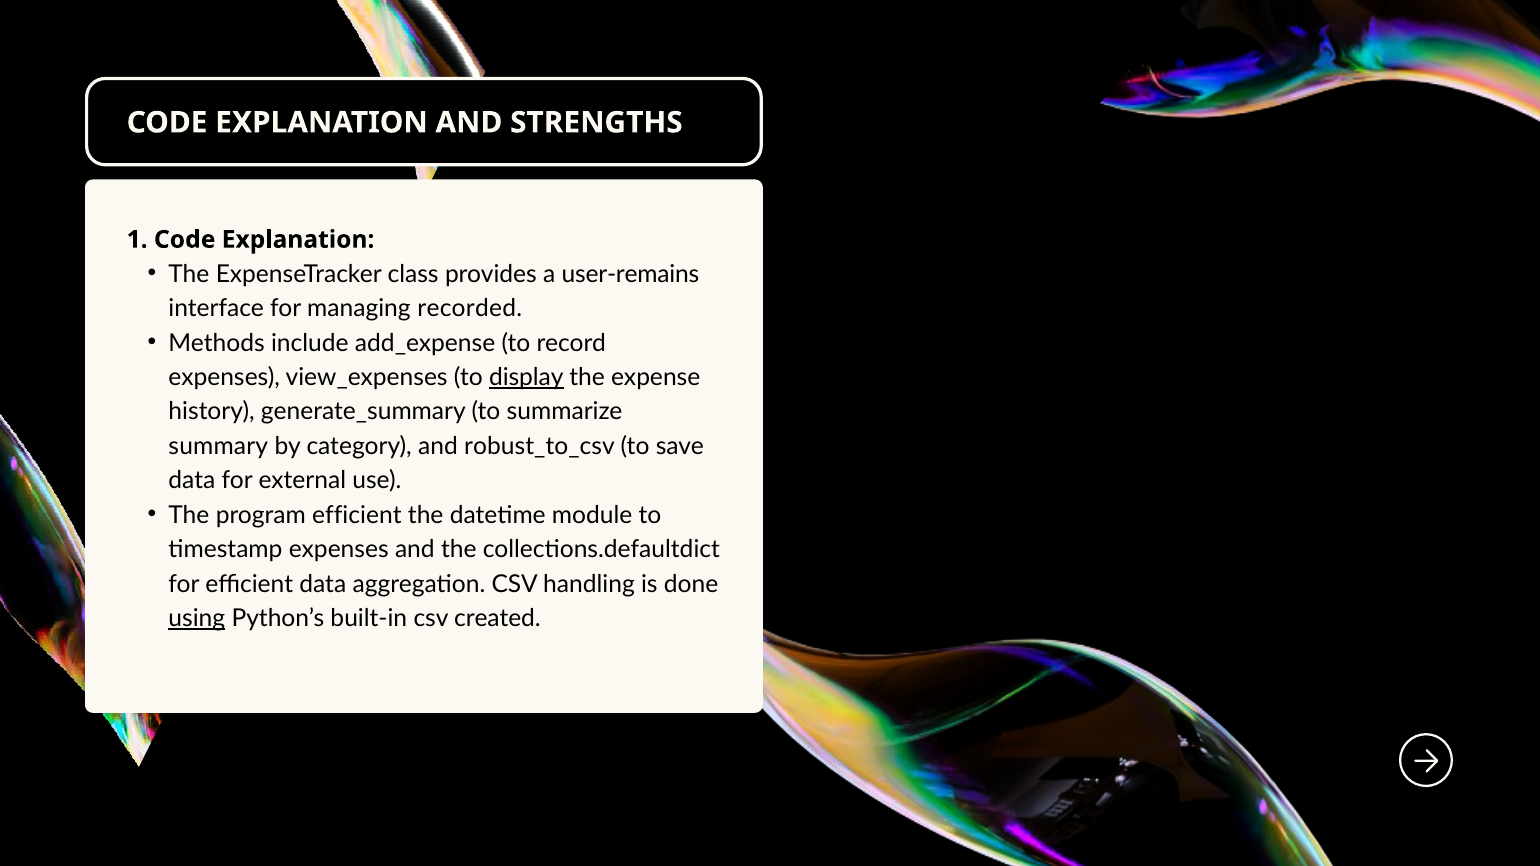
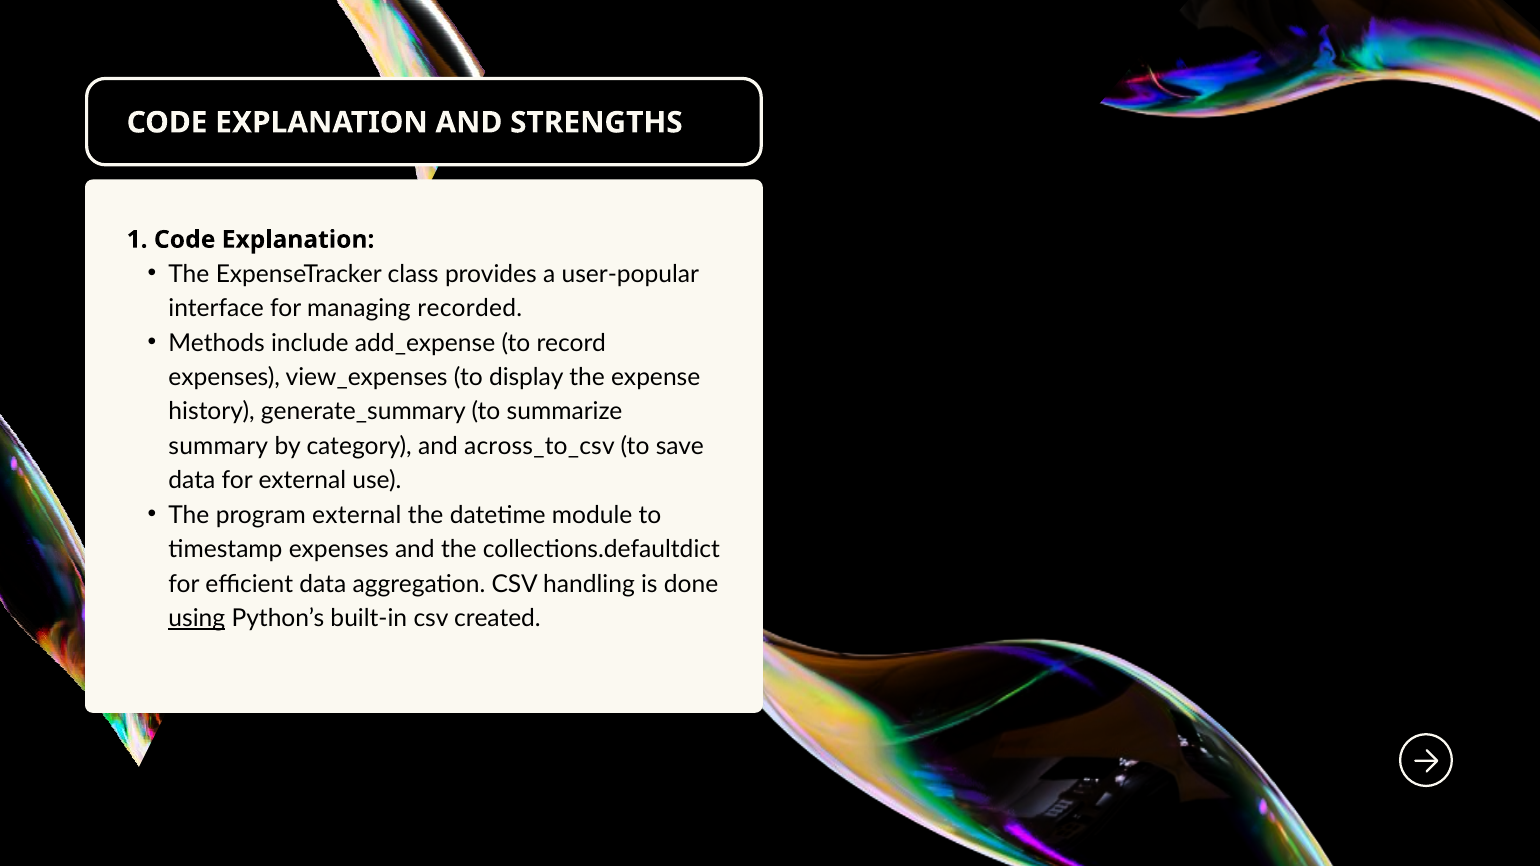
user-remains: user-remains -> user-popular
display underline: present -> none
robust_to_csv: robust_to_csv -> across_to_csv
program efficient: efficient -> external
